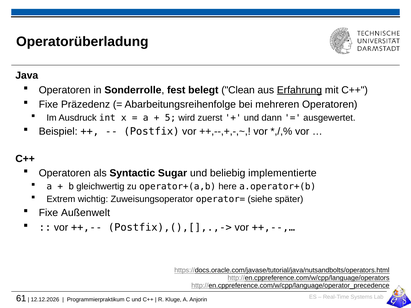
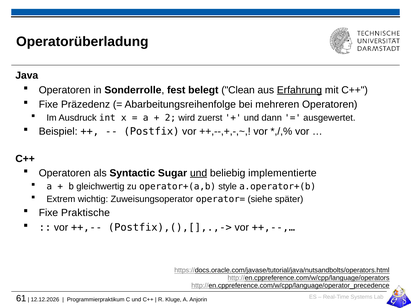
5: 5 -> 2
und at (199, 173) underline: none -> present
here: here -> style
Außenwelt: Außenwelt -> Praktische
